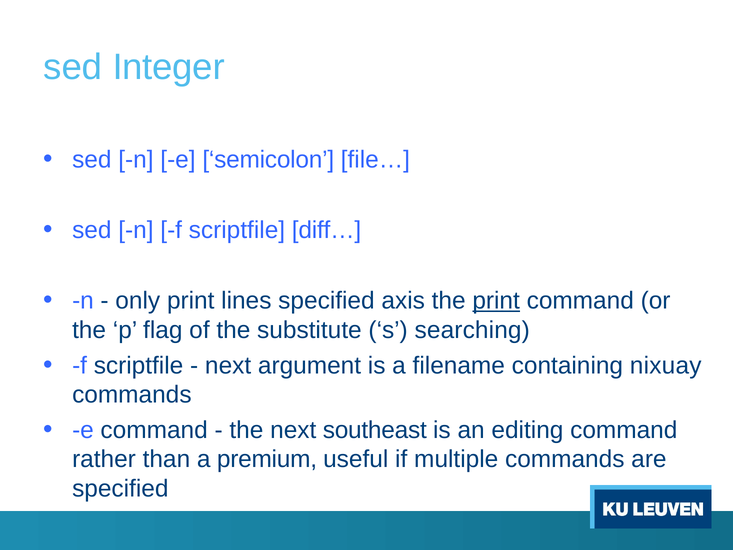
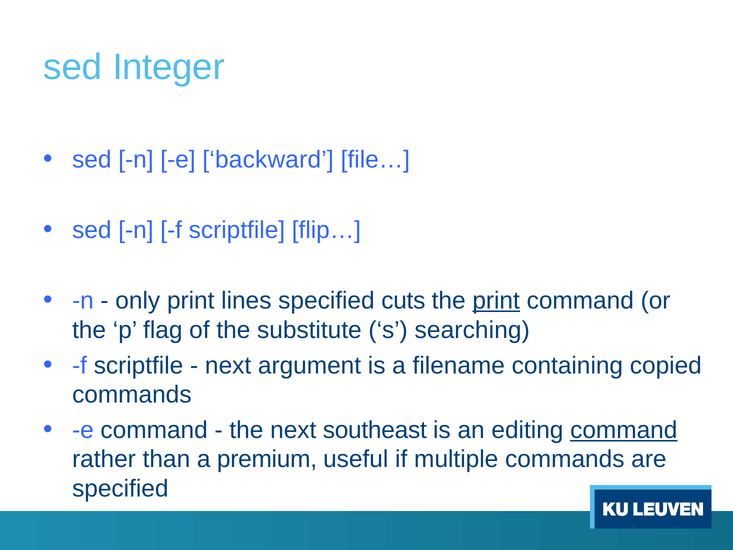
semicolon: semicolon -> backward
diff…: diff… -> flip…
axis: axis -> cuts
nixuay: nixuay -> copied
command at (624, 430) underline: none -> present
